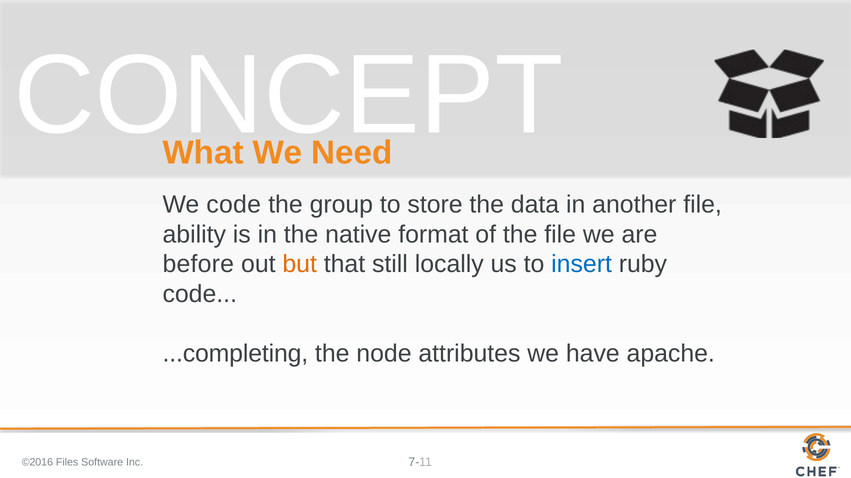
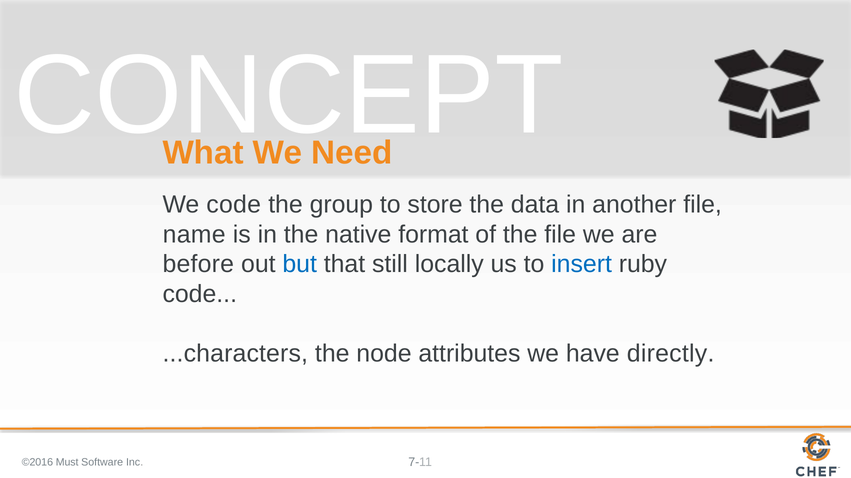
ability: ability -> name
but colour: orange -> blue
...completing: ...completing -> ...characters
apache: apache -> directly
Files: Files -> Must
